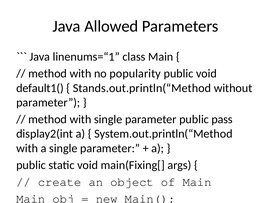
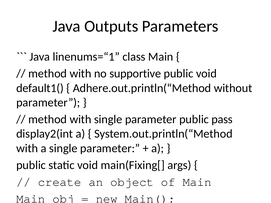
Allowed: Allowed -> Outputs
popularity: popularity -> supportive
Stands.out.println(“Method: Stands.out.println(“Method -> Adhere.out.println(“Method
